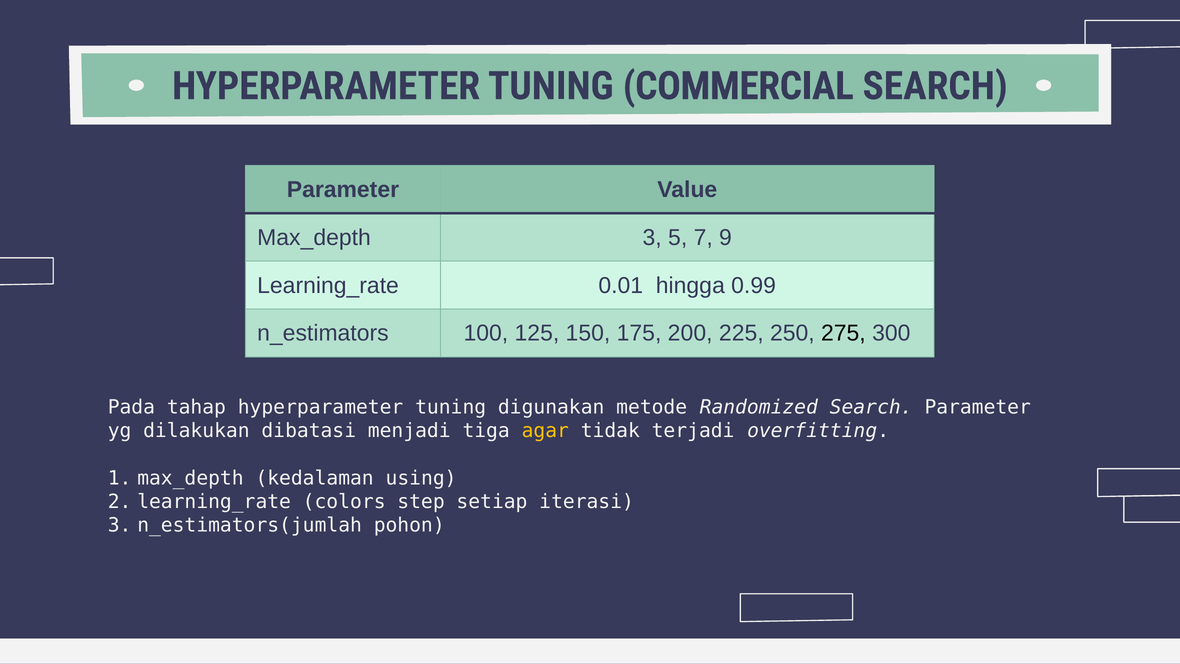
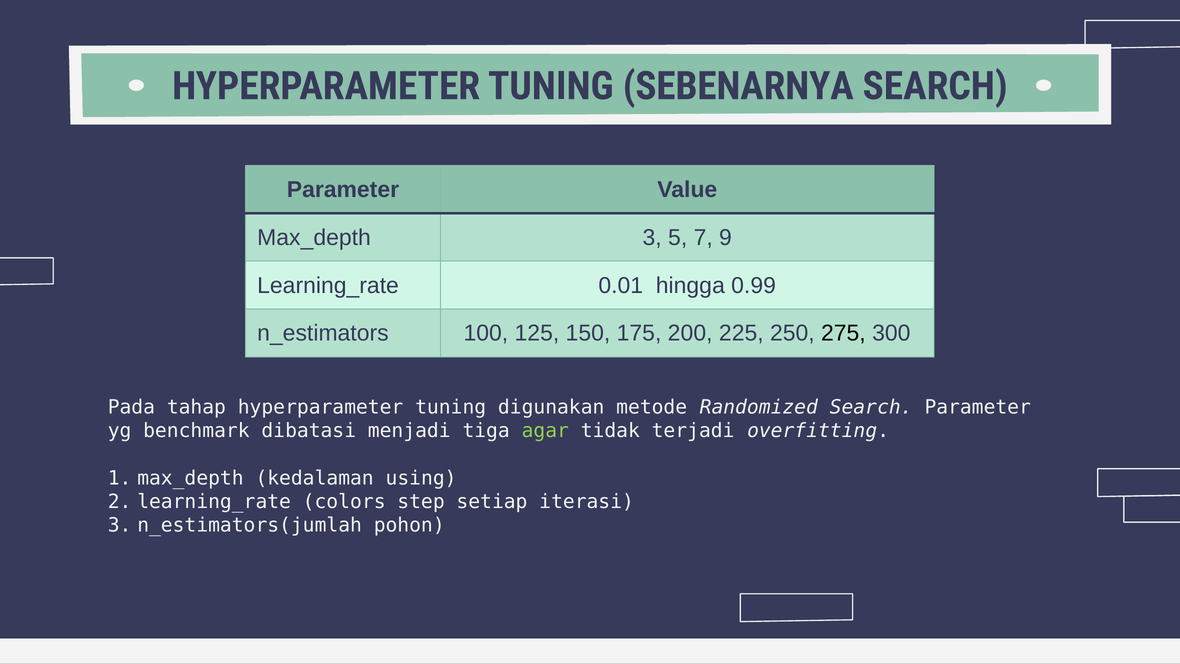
COMMERCIAL: COMMERCIAL -> SEBENARNYA
dilakukan: dilakukan -> benchmark
agar colour: yellow -> light green
